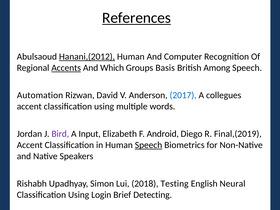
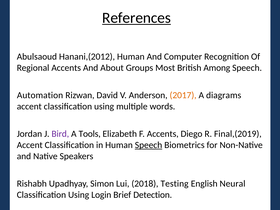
Hanani,(2012 underline: present -> none
Accents at (66, 68) underline: present -> none
Which: Which -> About
Basis: Basis -> Most
2017 colour: blue -> orange
collegues: collegues -> diagrams
Input: Input -> Tools
F Android: Android -> Accents
Detecting: Detecting -> Detection
